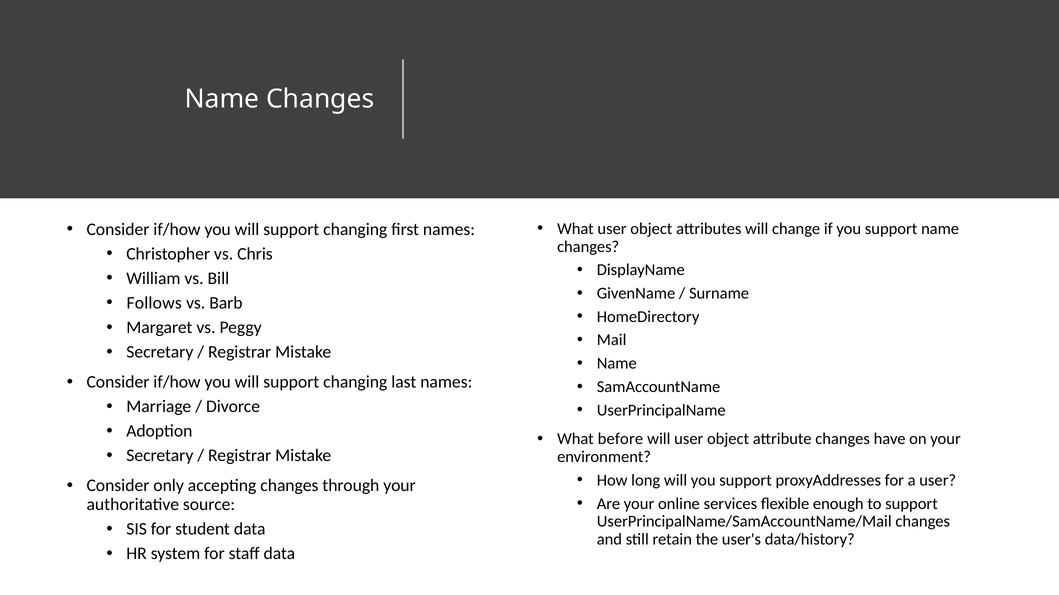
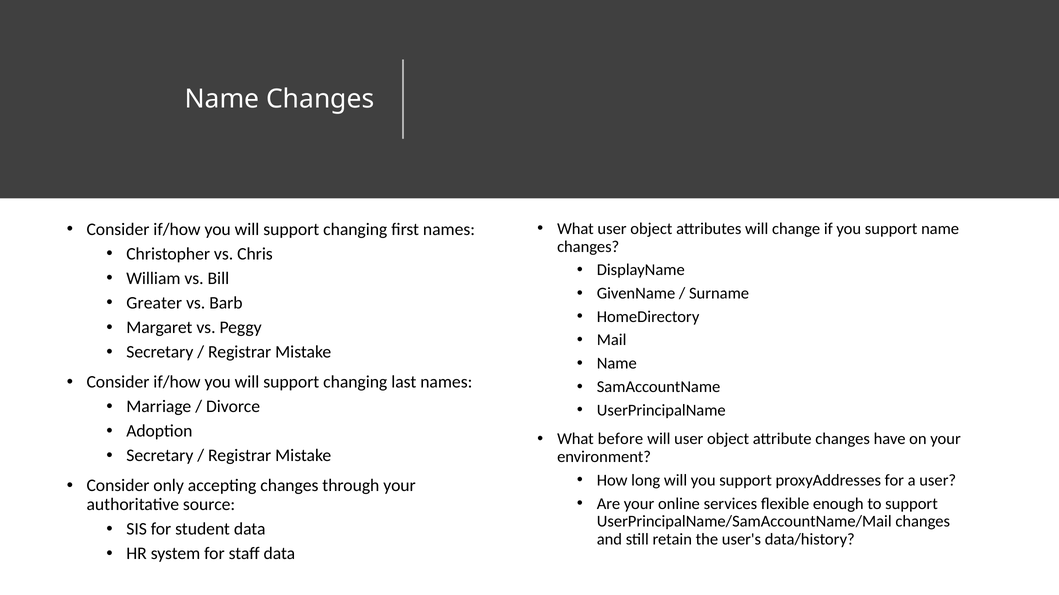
Follows: Follows -> Greater
